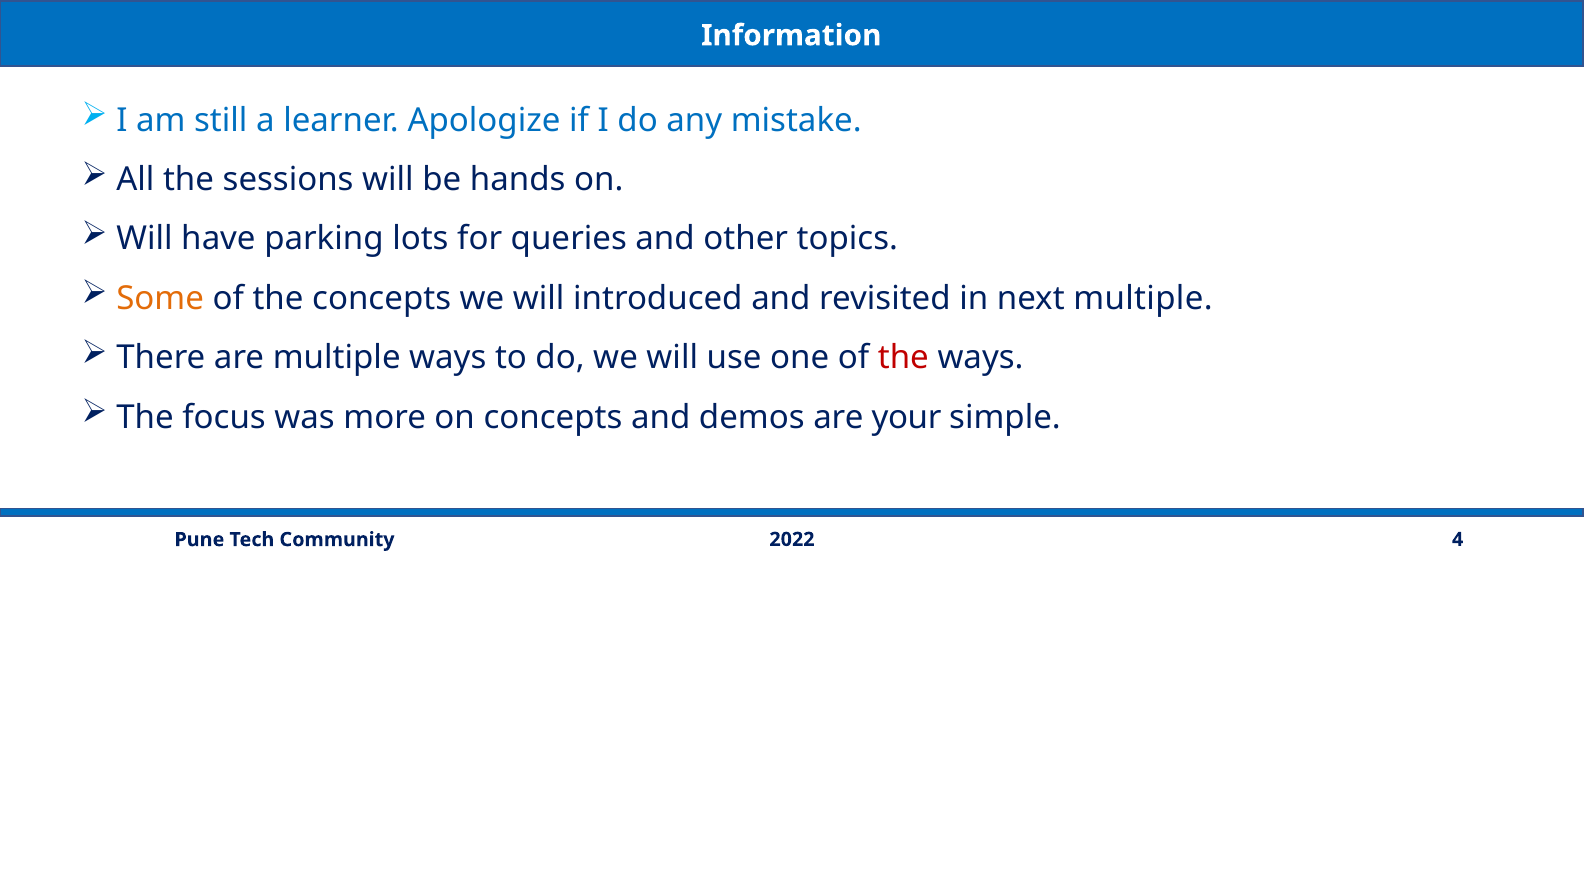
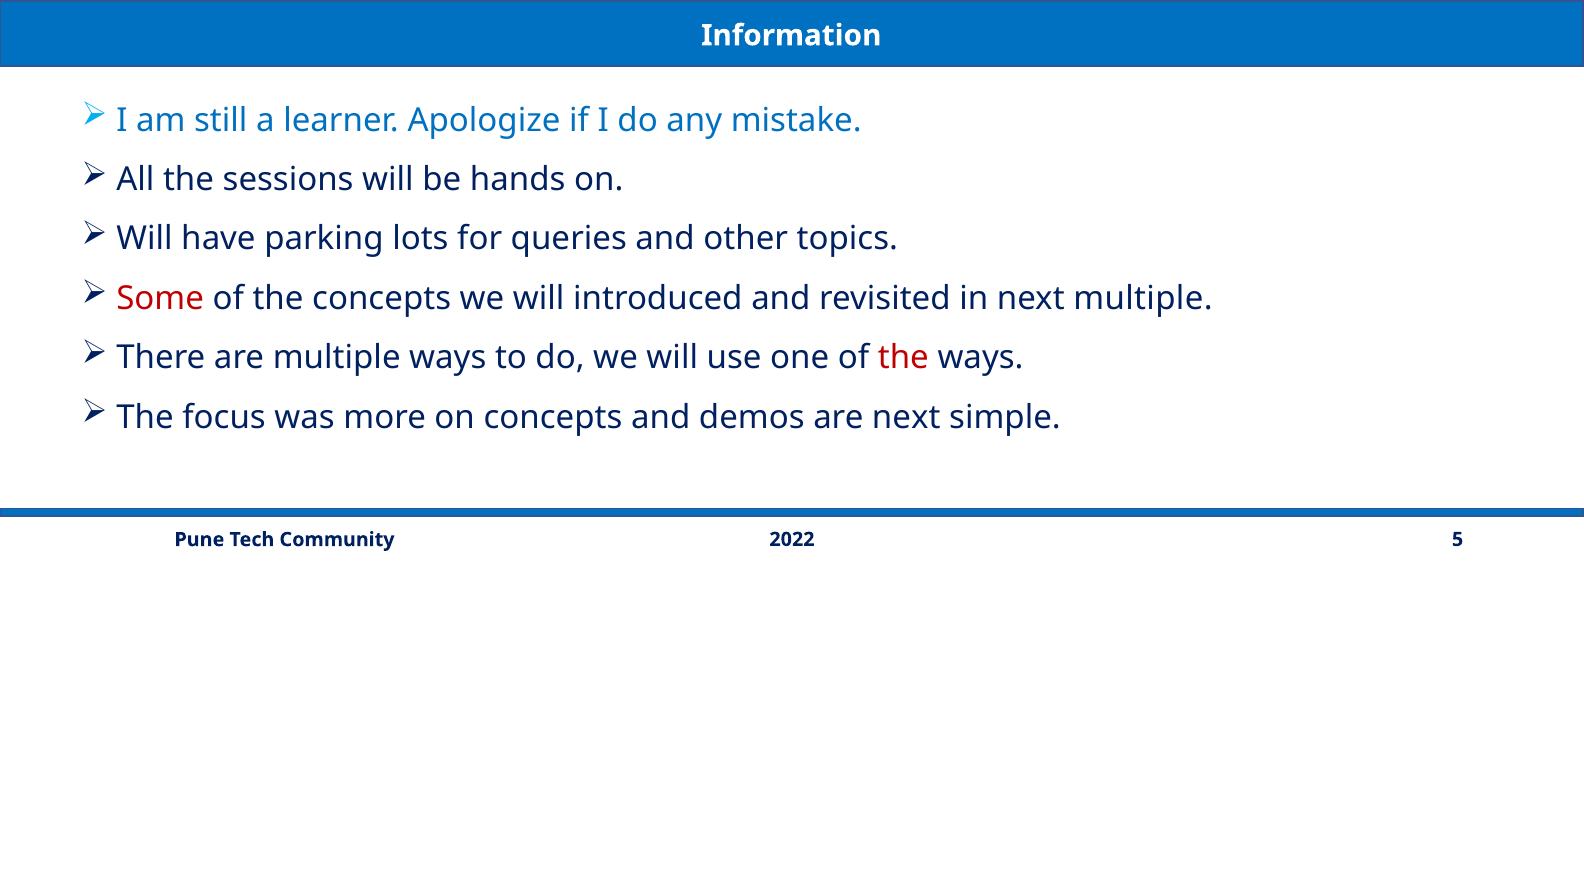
Some colour: orange -> red
are your: your -> next
4: 4 -> 5
